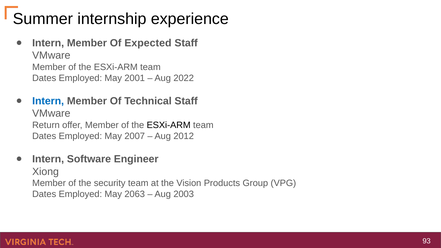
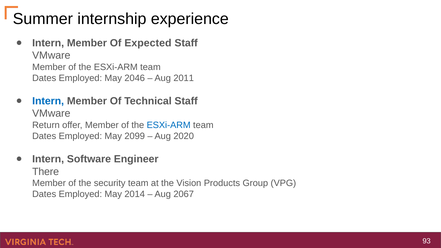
2001: 2001 -> 2046
2022: 2022 -> 2011
ESXi-ARM at (169, 125) colour: black -> blue
2007: 2007 -> 2099
2012: 2012 -> 2020
Xiong: Xiong -> There
2063: 2063 -> 2014
2003: 2003 -> 2067
